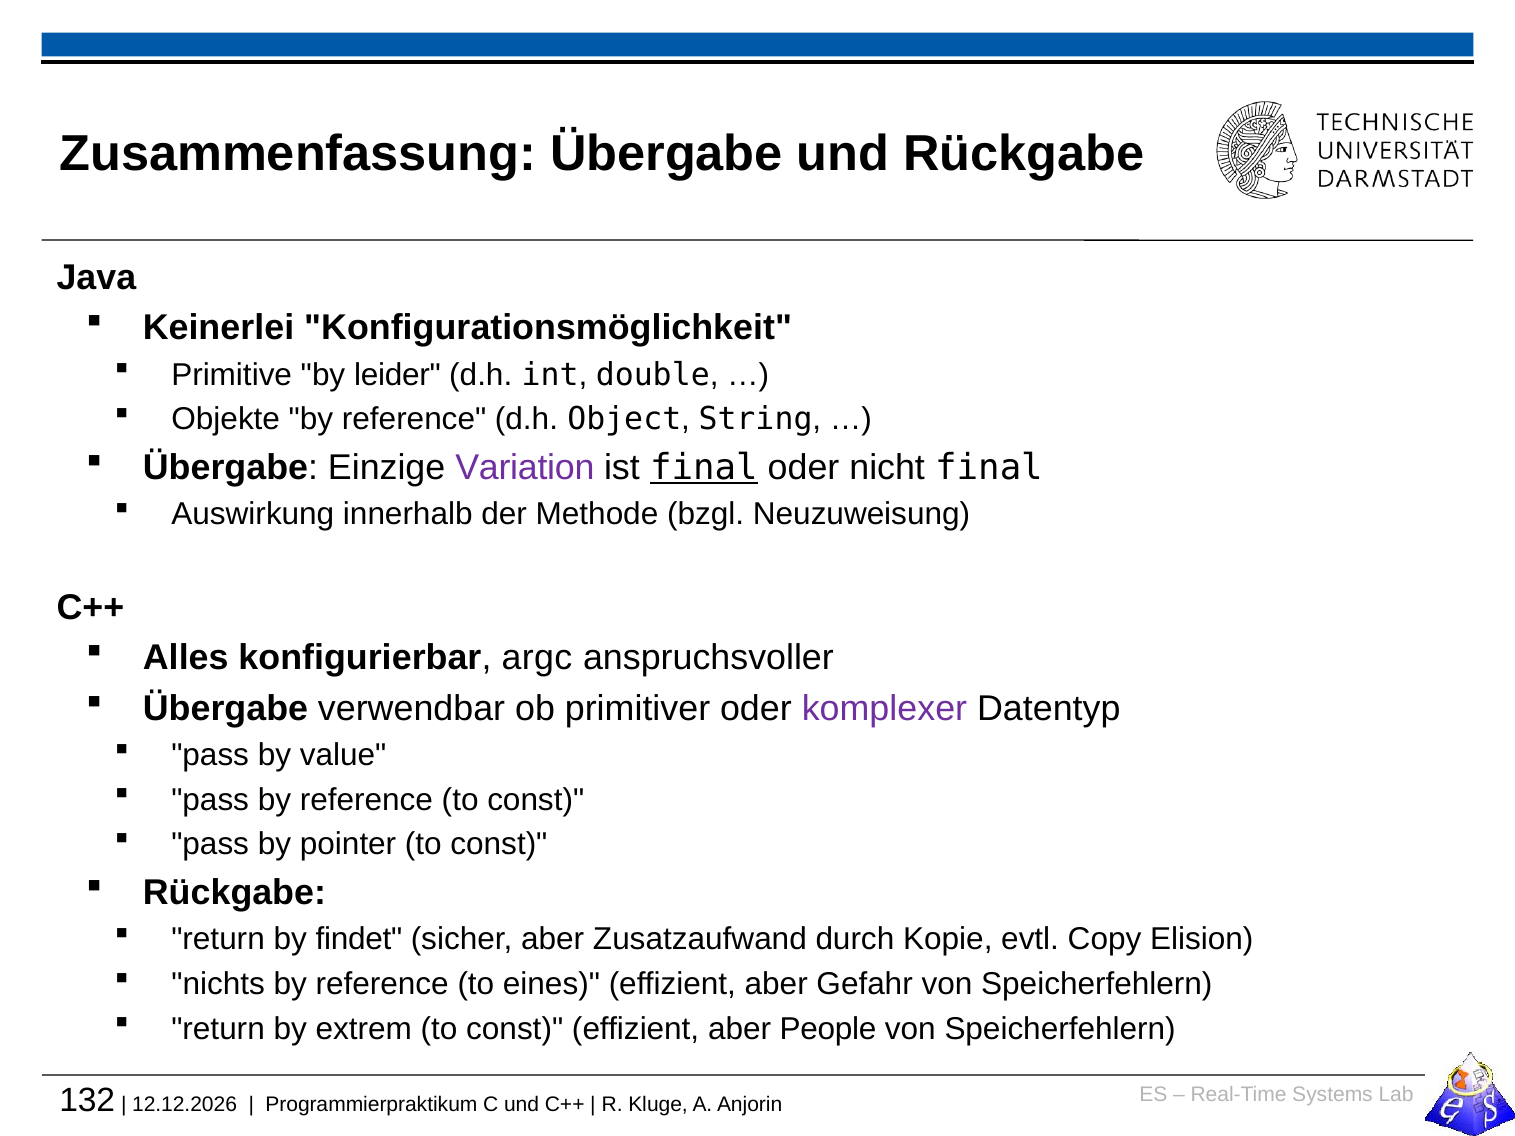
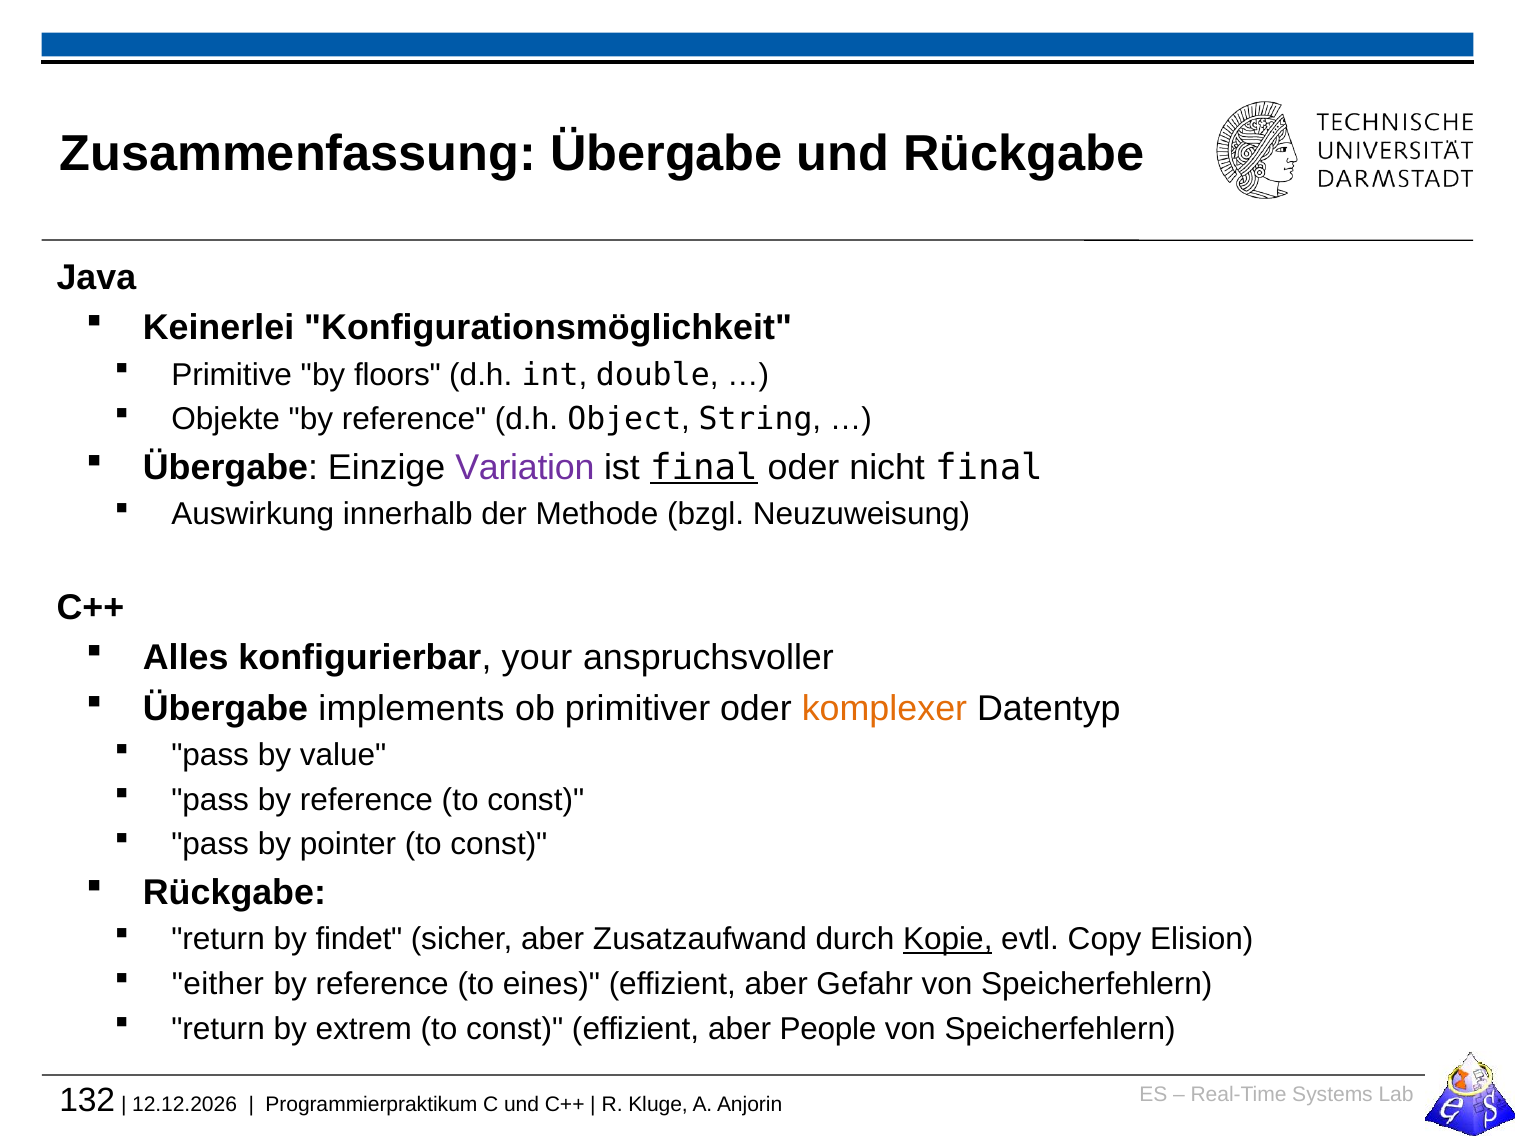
leider: leider -> floors
argc: argc -> your
verwendbar: verwendbar -> implements
komplexer colour: purple -> orange
Kopie underline: none -> present
nichts: nichts -> either
